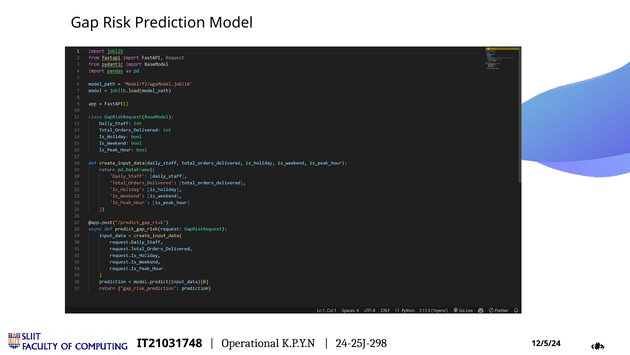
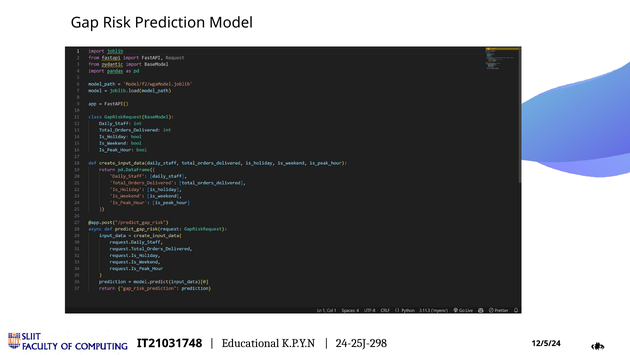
Operational: Operational -> Educational
